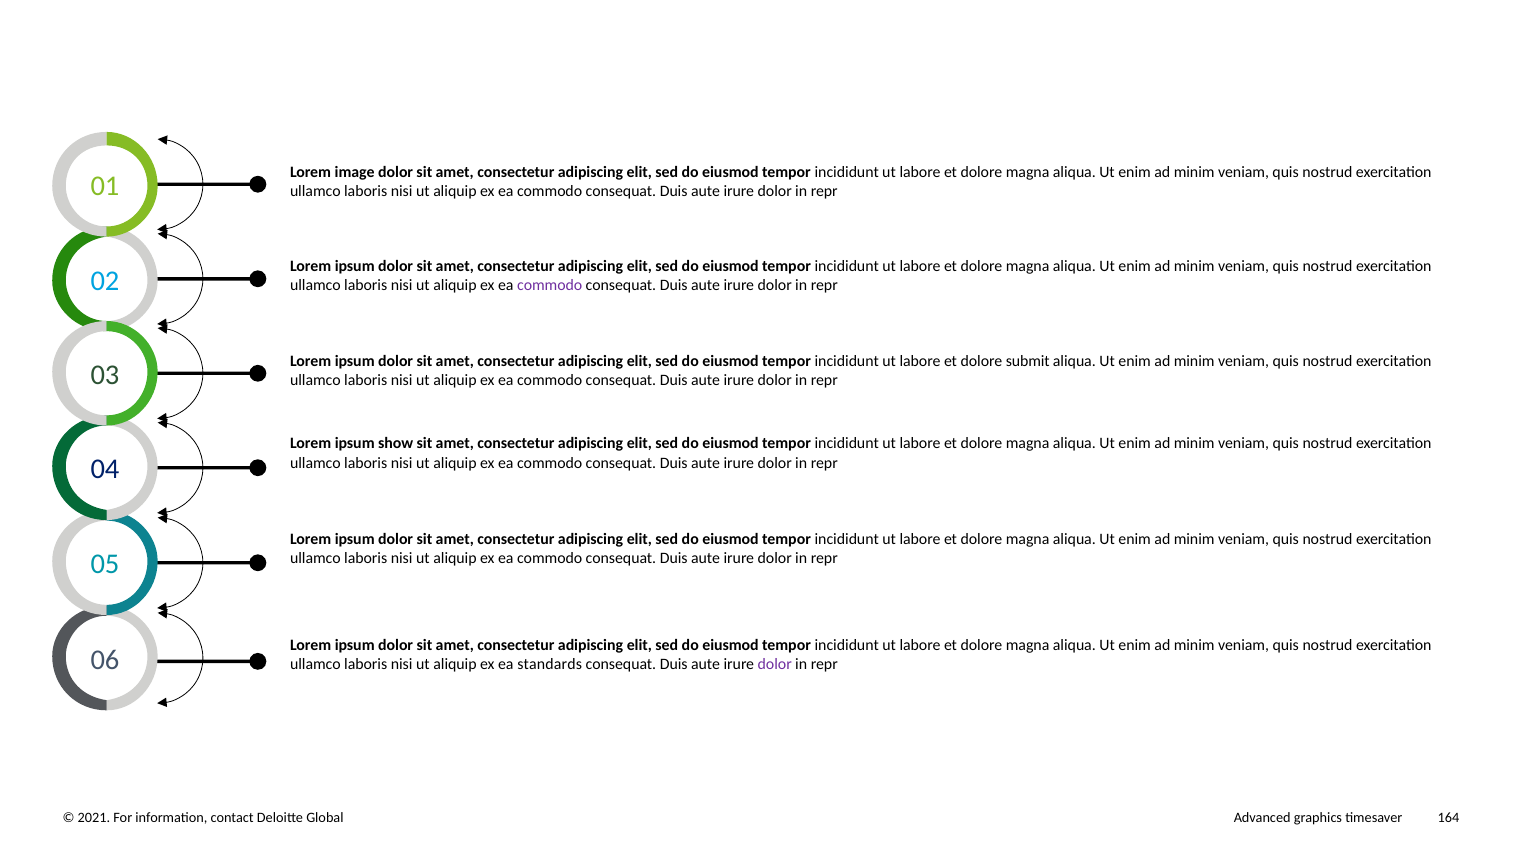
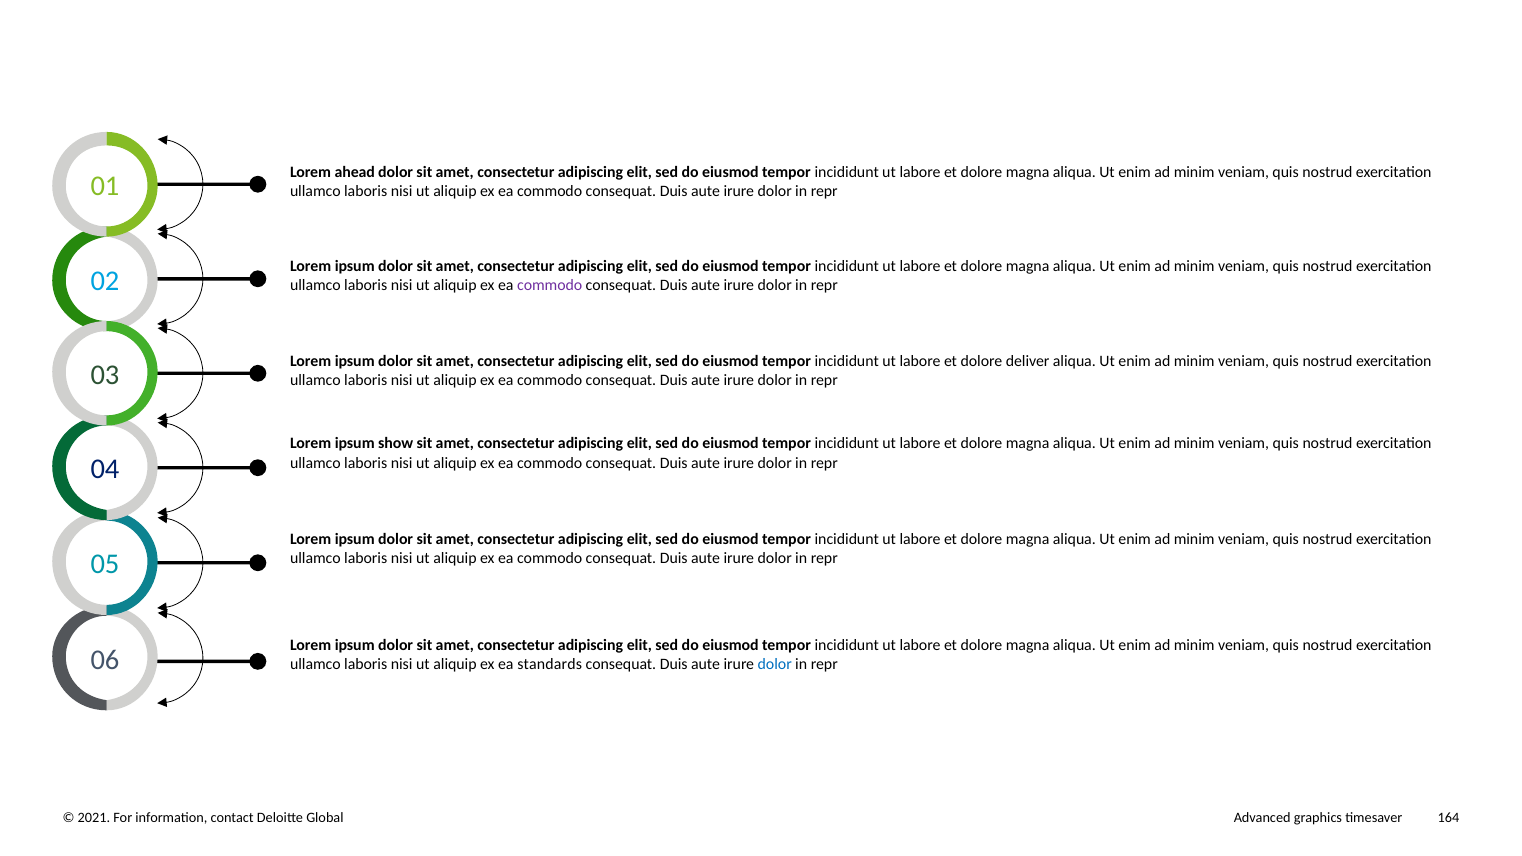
image: image -> ahead
submit: submit -> deliver
dolor at (775, 665) colour: purple -> blue
